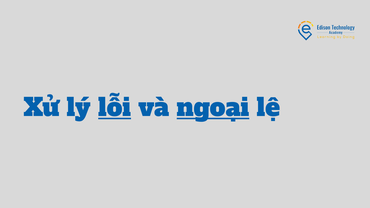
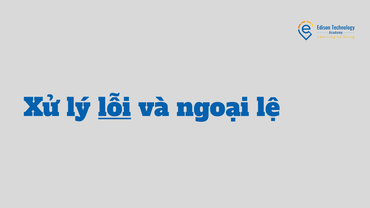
ngoại underline: present -> none
